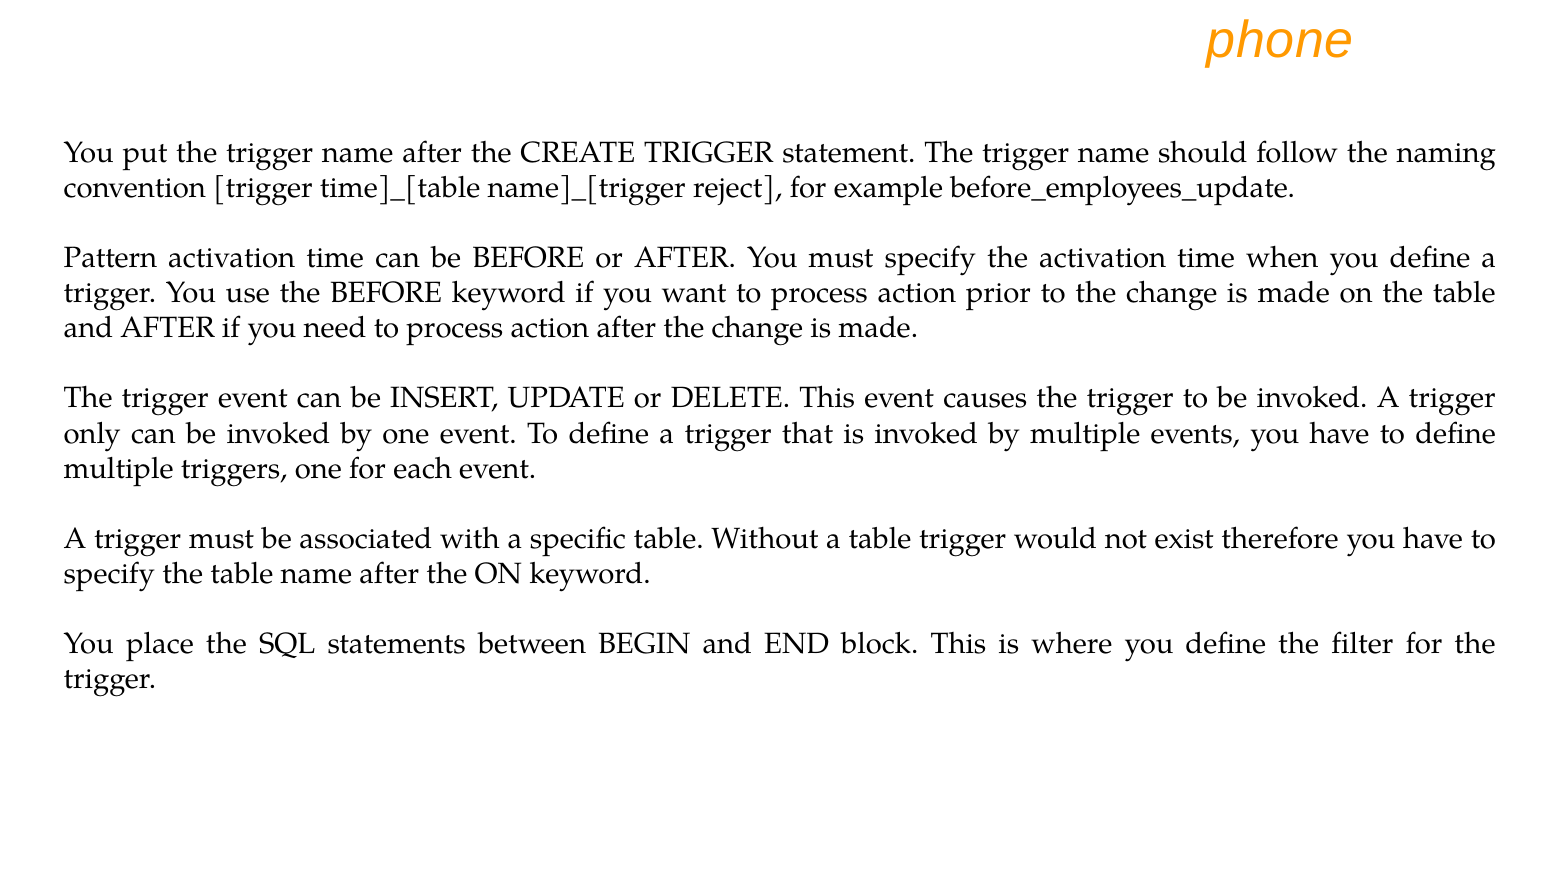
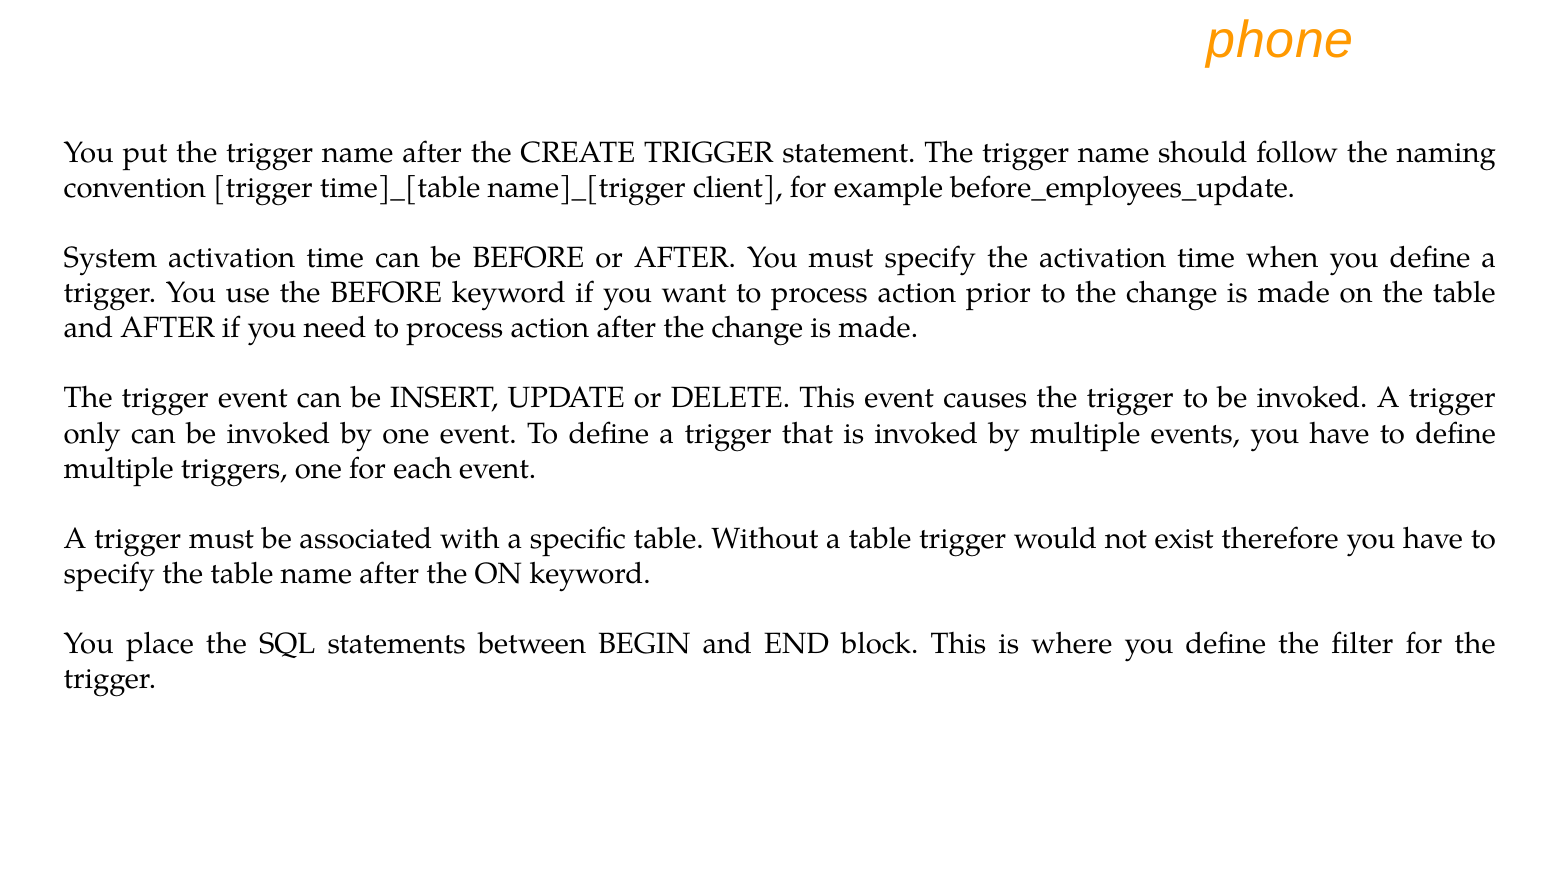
reject: reject -> client
Pattern: Pattern -> System
